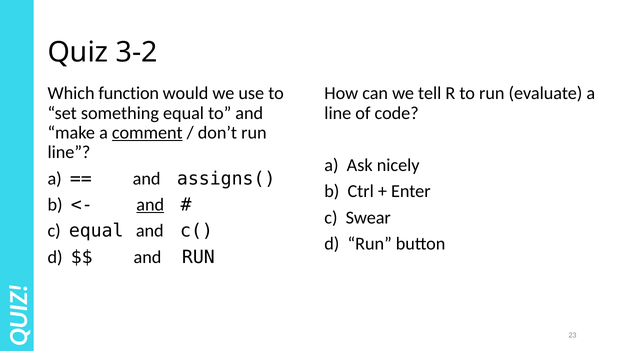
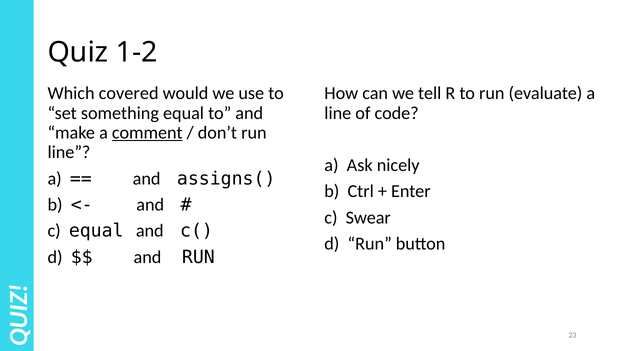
3-2: 3-2 -> 1-2
function: function -> covered
and at (150, 205) underline: present -> none
